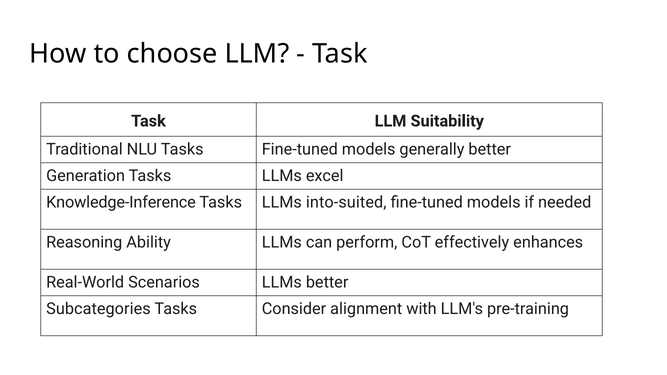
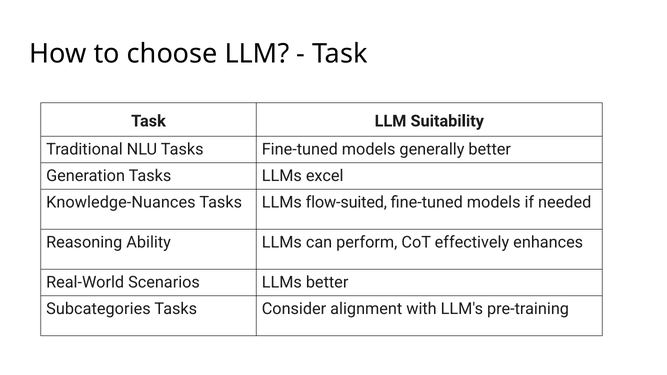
Knowledge-Inference: Knowledge-Inference -> Knowledge-Nuances
into-suited: into-suited -> flow-suited
